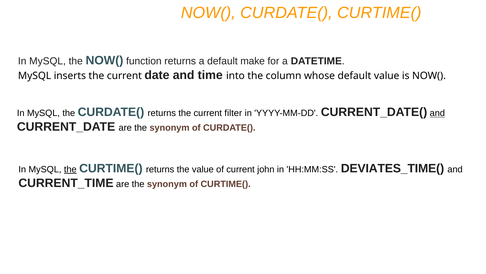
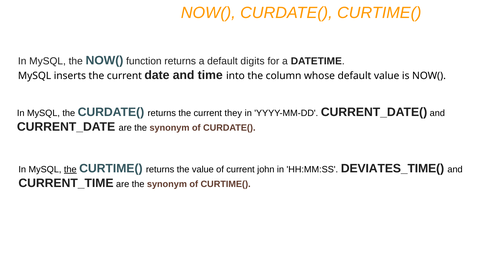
make: make -> digits
filter: filter -> they
and at (437, 113) underline: present -> none
